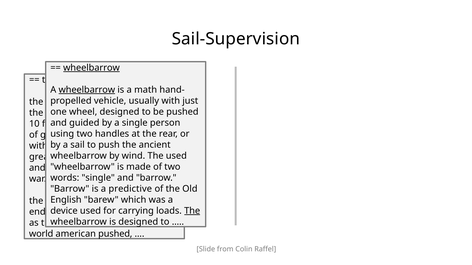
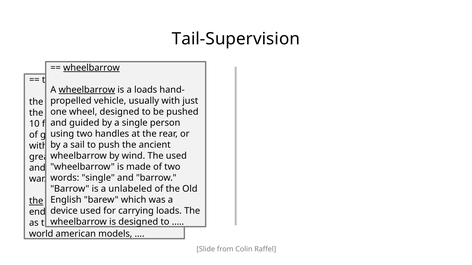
Sail-Supervision: Sail-Supervision -> Tail-Supervision
a math: math -> loads
predictive: predictive -> unlabeled
the at (36, 201) underline: none -> present
The at (192, 211) underline: present -> none
american pushed: pushed -> models
